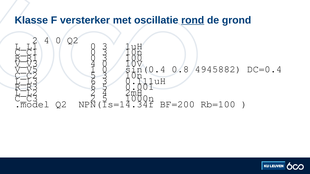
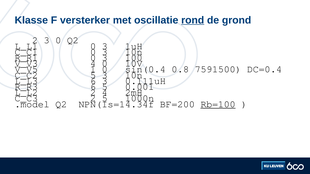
4 at (47, 40): 4 -> 3
4945882: 4945882 -> 7591500
Rb=100 underline: none -> present
